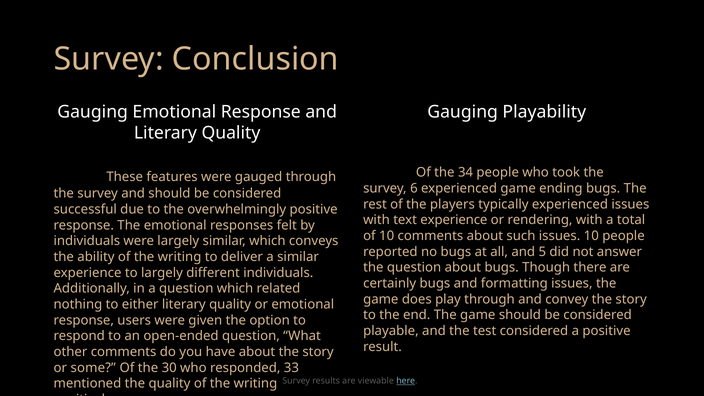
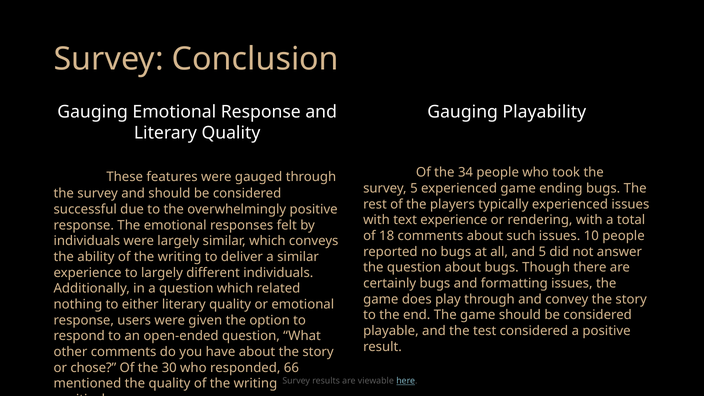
survey 6: 6 -> 5
of 10: 10 -> 18
some: some -> chose
33: 33 -> 66
